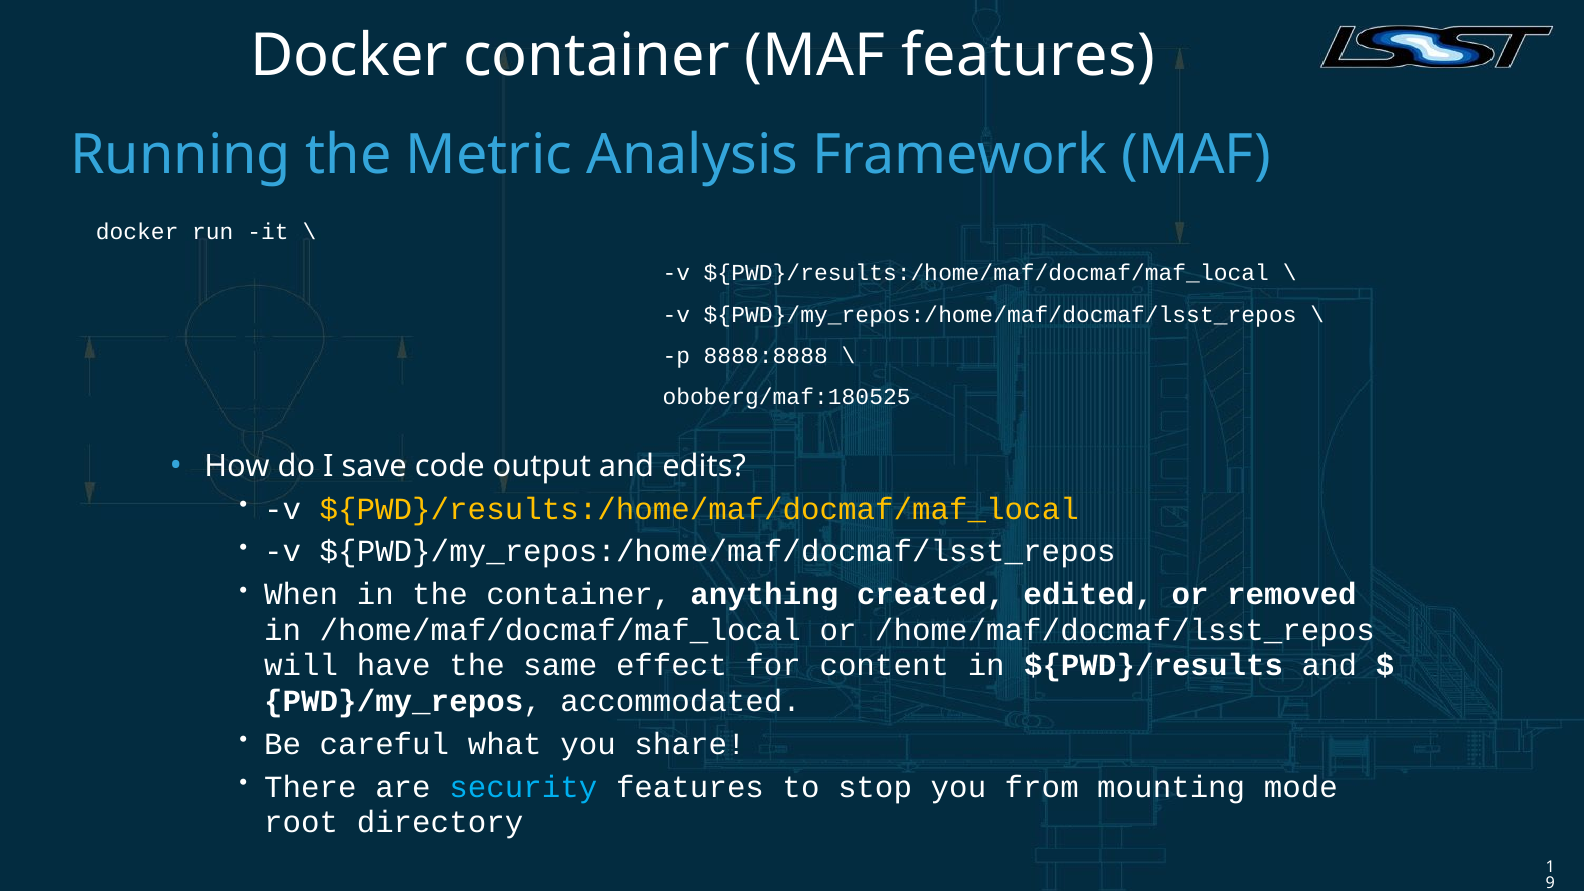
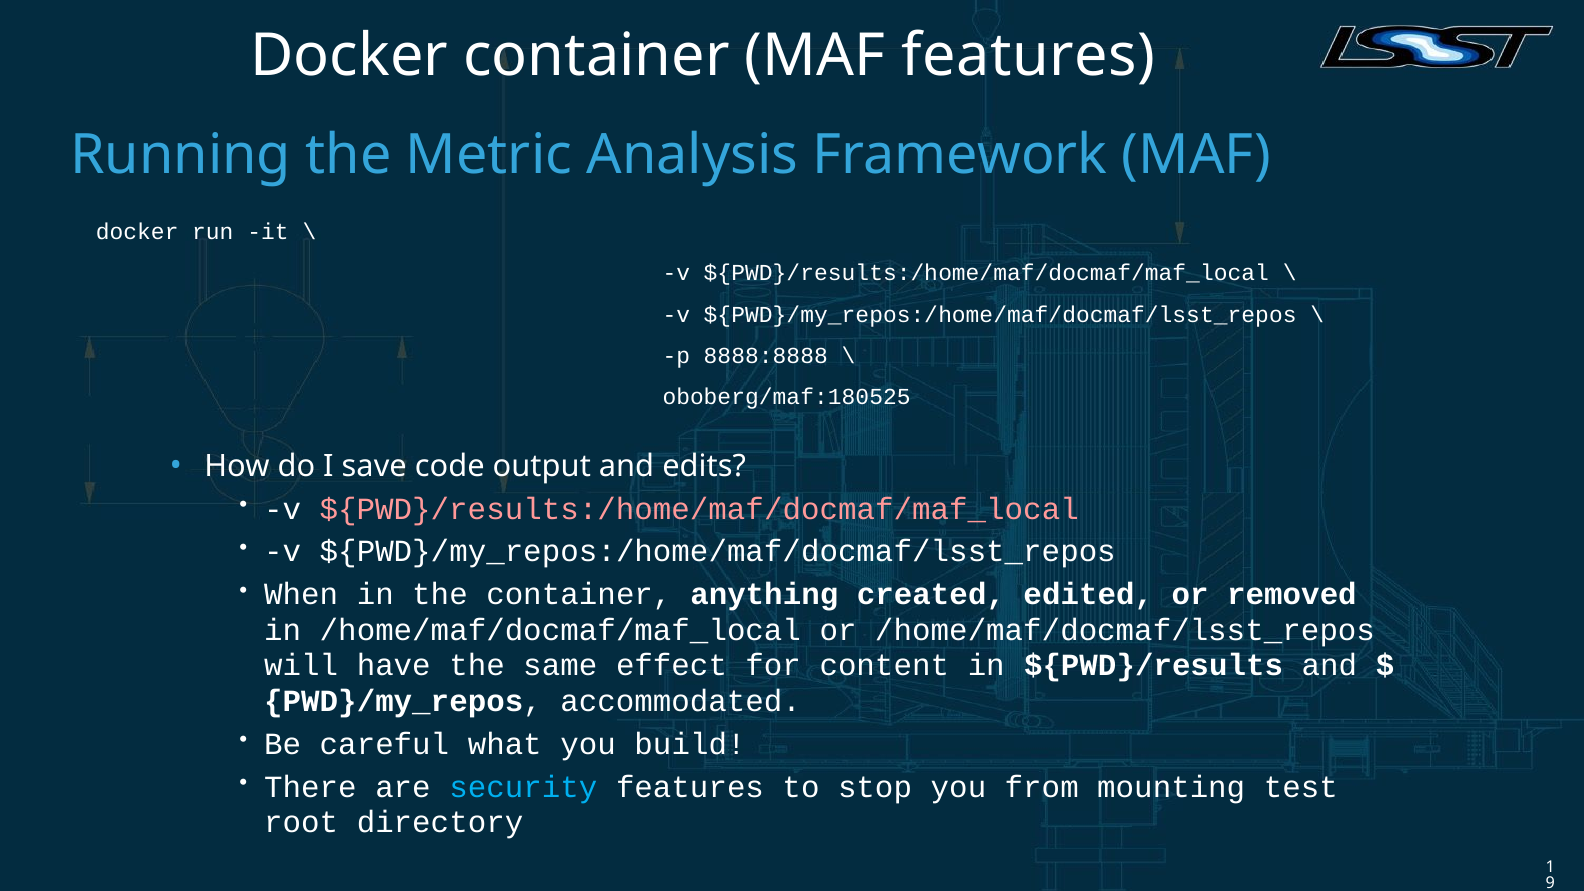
${PWD}/results:/home/maf/docmaf/maf_local at (699, 509) colour: yellow -> pink
share: share -> build
mode: mode -> test
